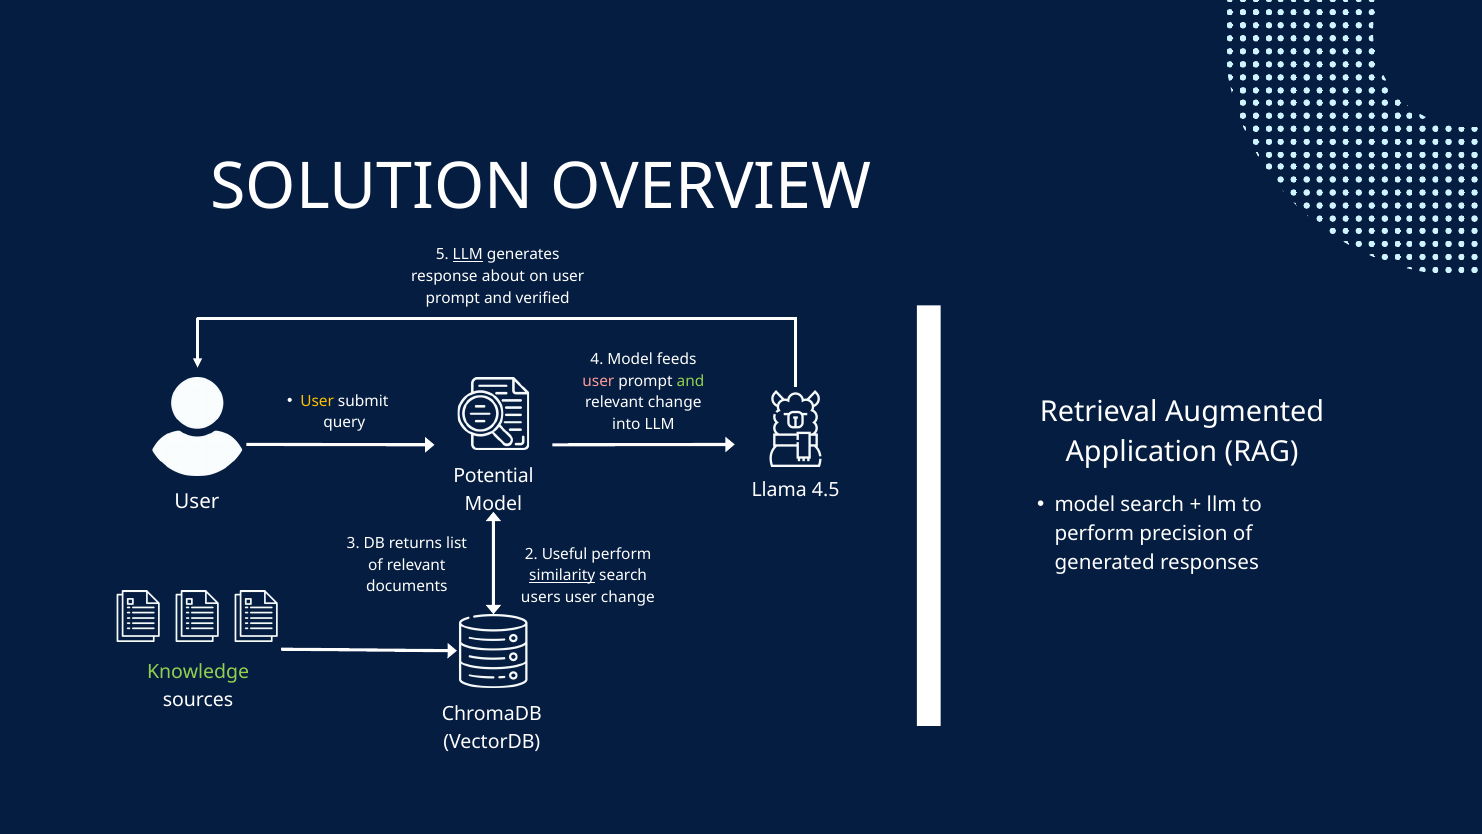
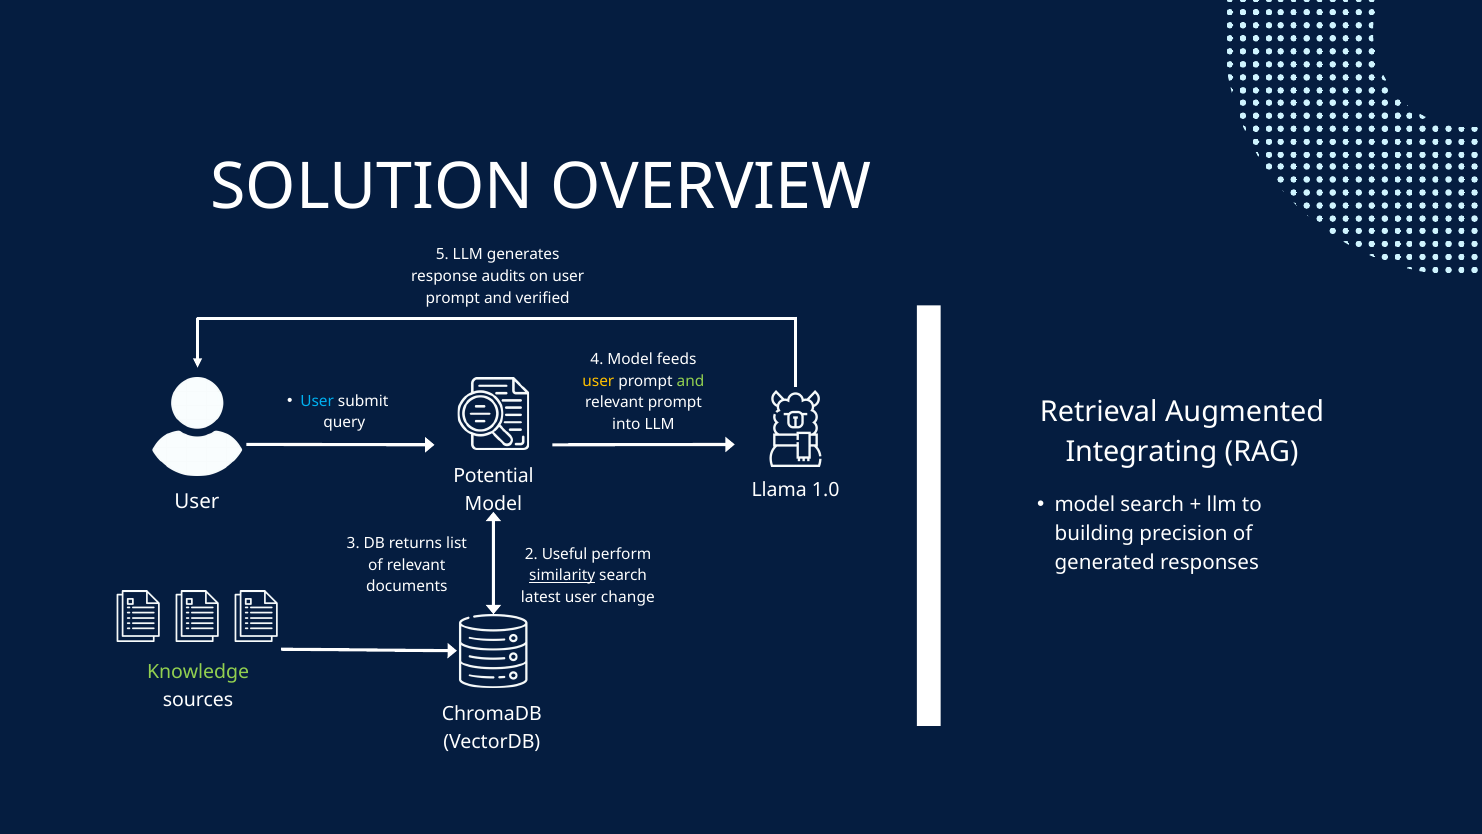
LLM at (468, 255) underline: present -> none
about: about -> audits
user at (598, 381) colour: pink -> yellow
User at (317, 401) colour: yellow -> light blue
relevant change: change -> prompt
Application: Application -> Integrating
4.5: 4.5 -> 1.0
perform at (1094, 534): perform -> building
users: users -> latest
